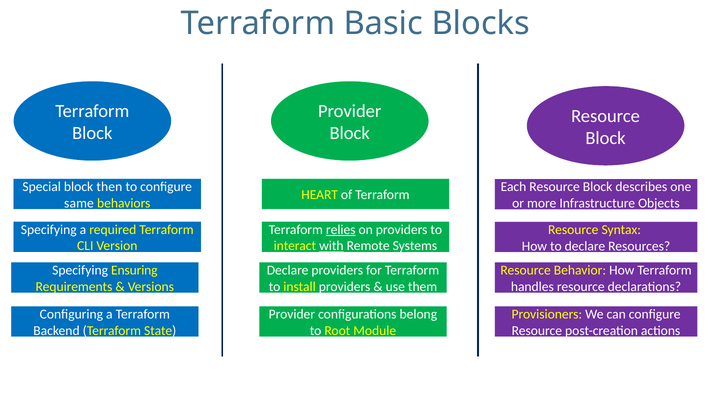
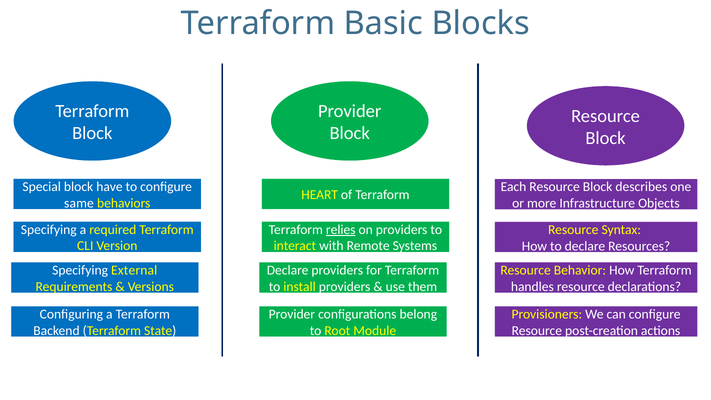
then: then -> have
with underline: present -> none
Ensuring: Ensuring -> External
